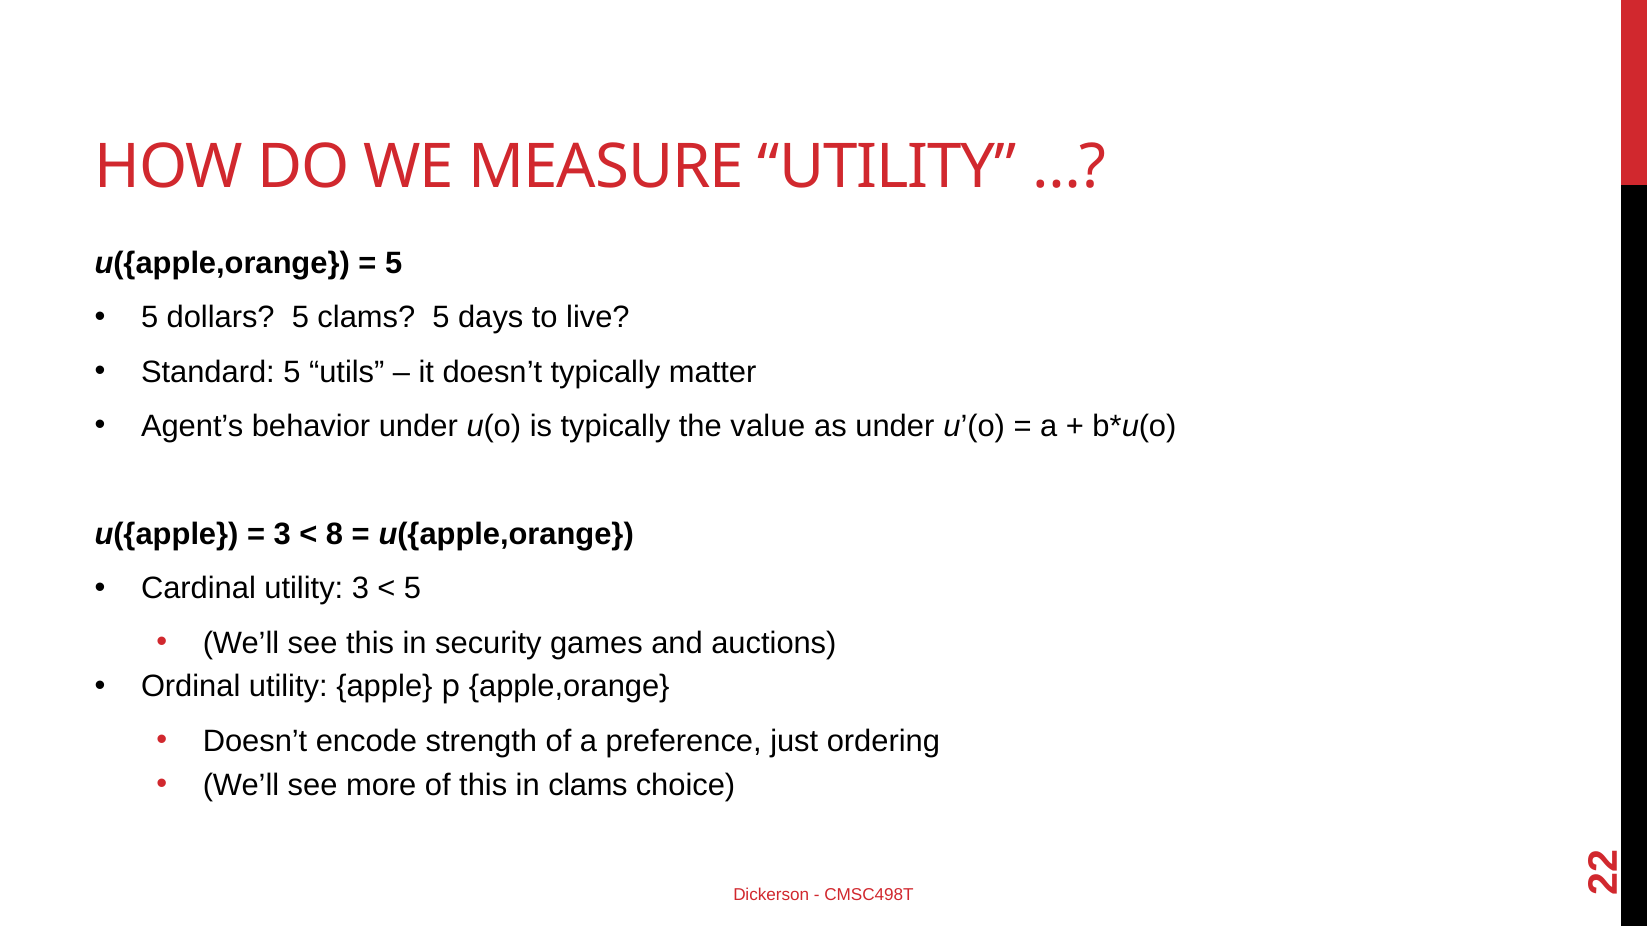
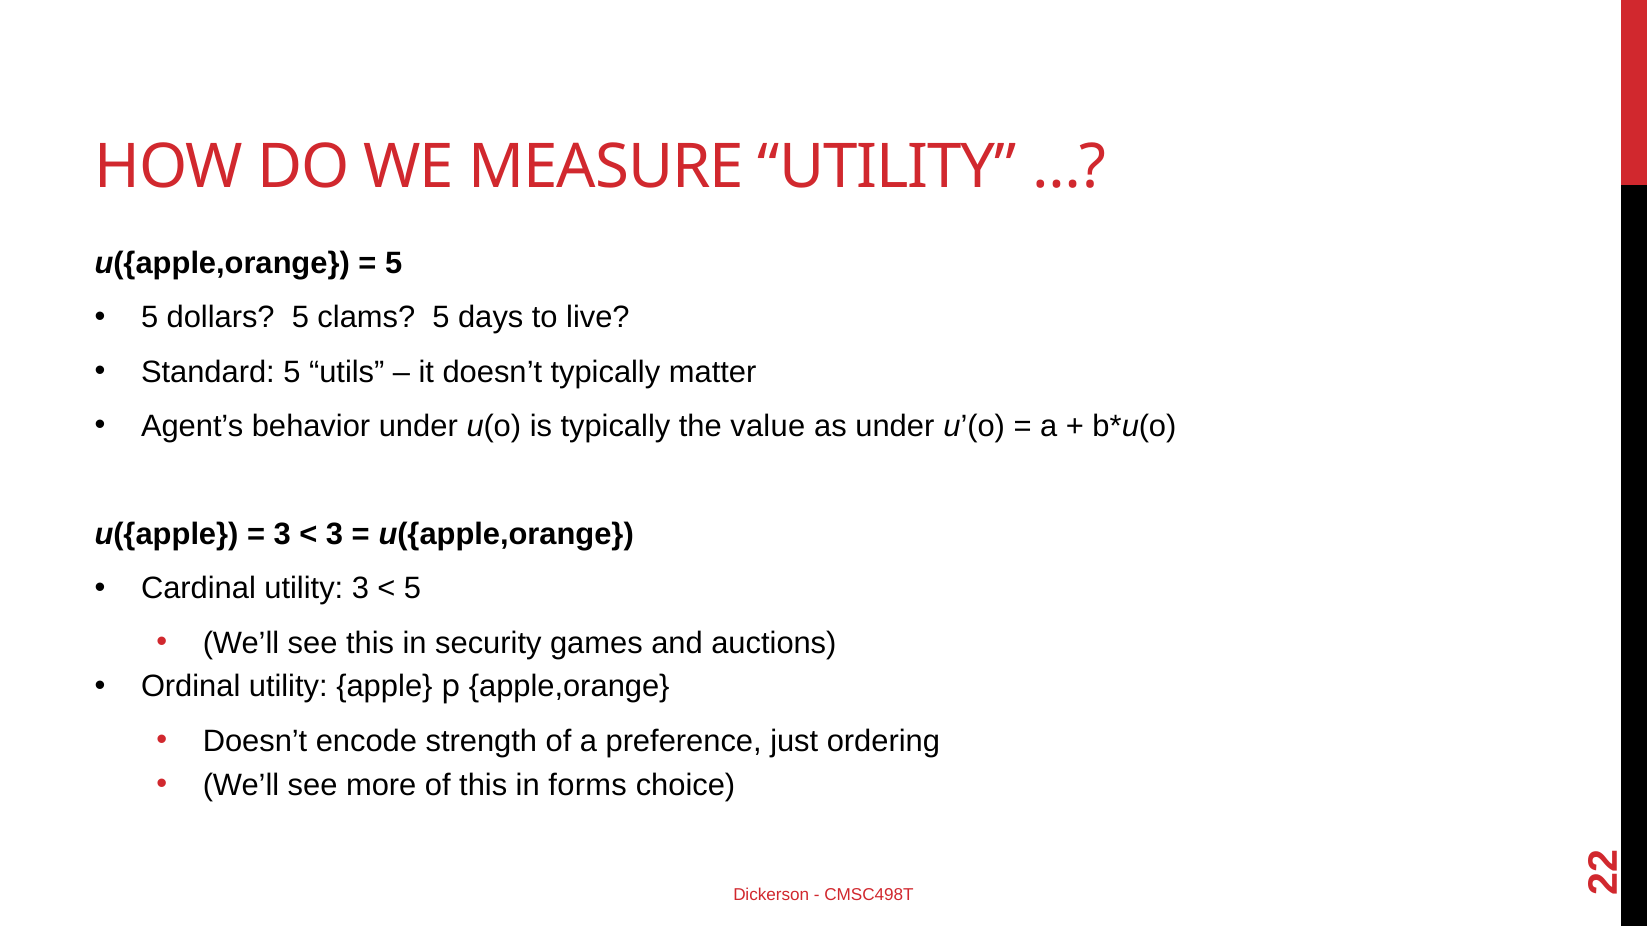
8 at (334, 535): 8 -> 3
in clams: clams -> forms
